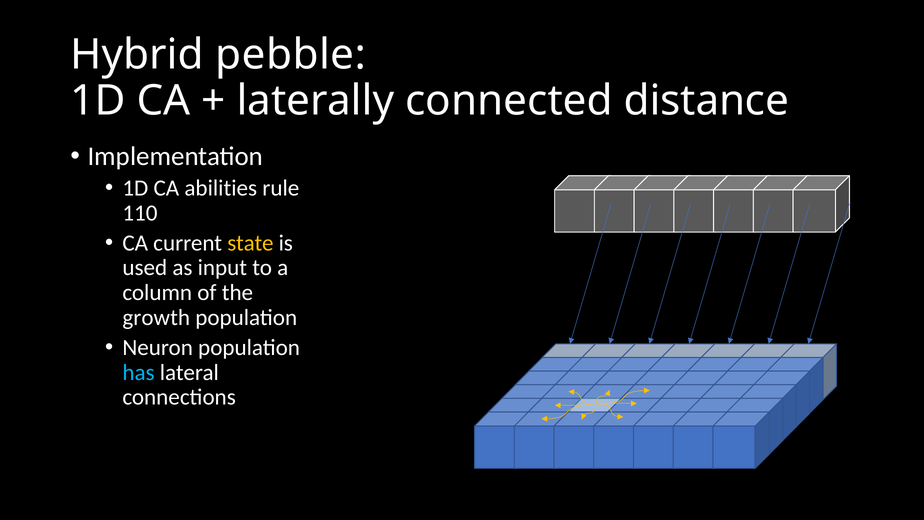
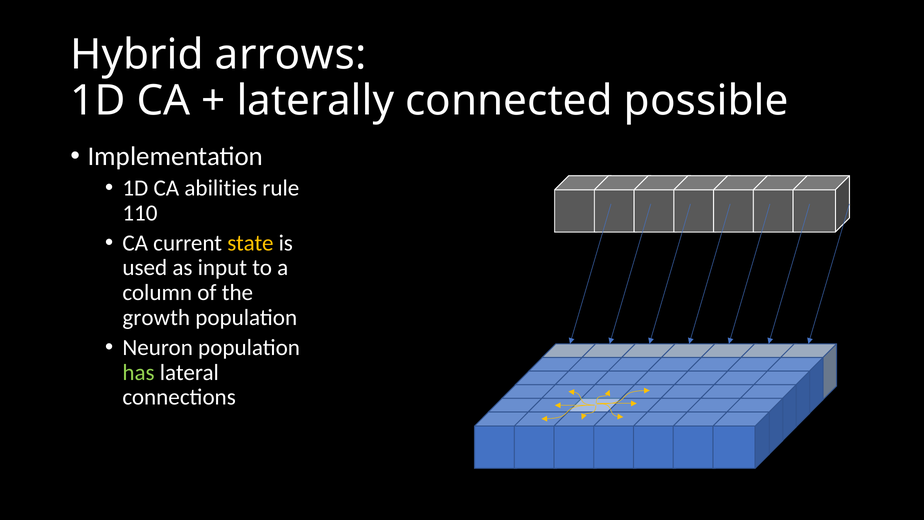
pebble: pebble -> arrows
distance: distance -> possible
has colour: light blue -> light green
